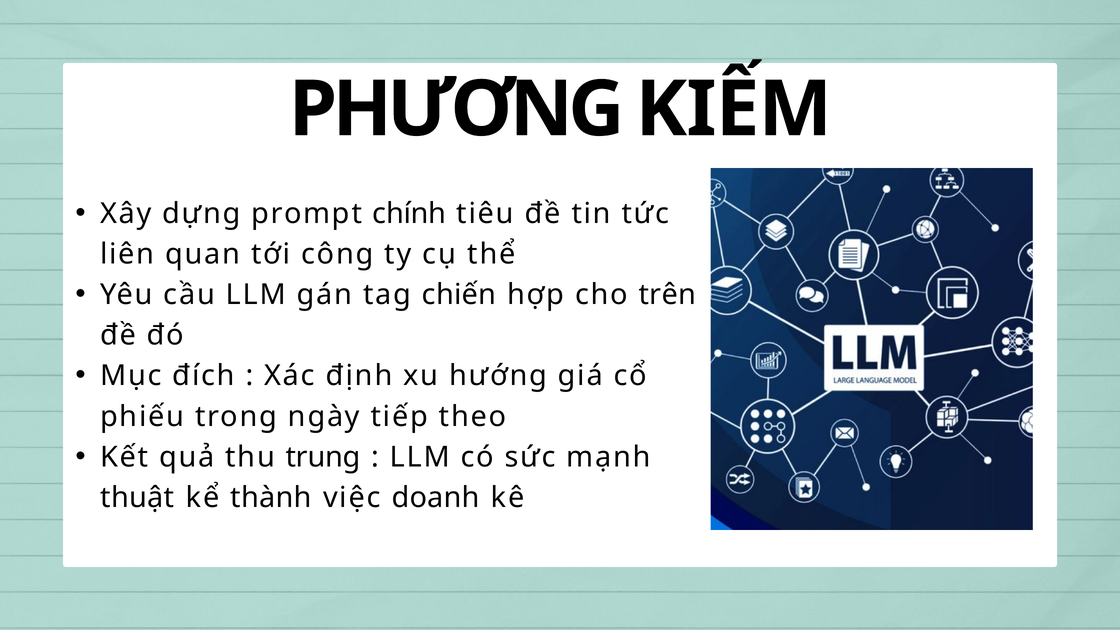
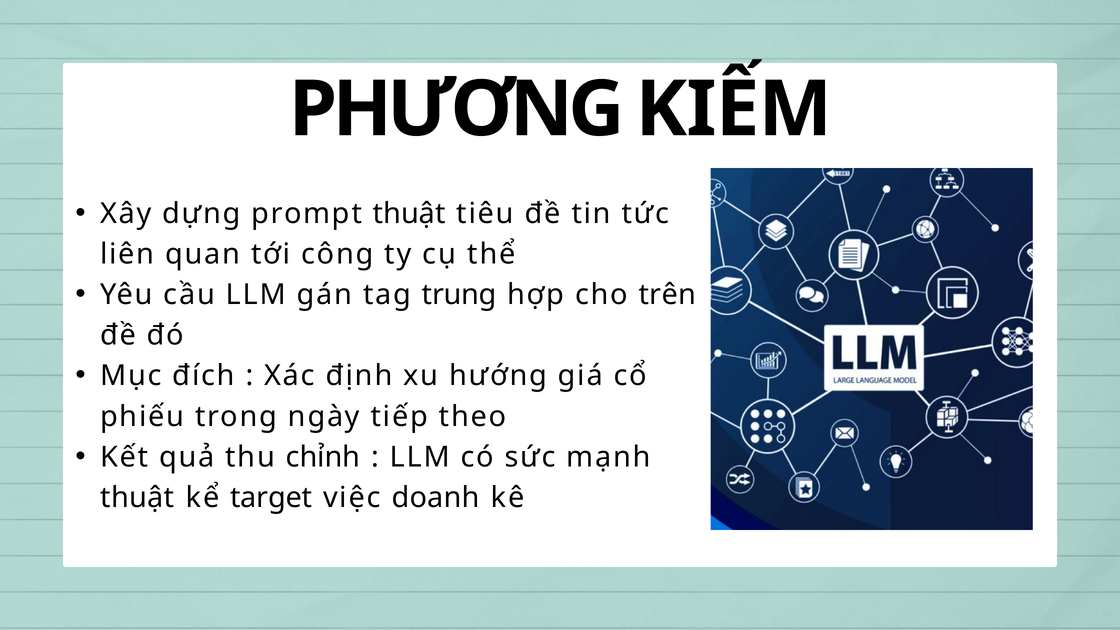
prompt chính: chính -> thuật
chiến: chiến -> trung
trung: trung -> chỉnh
thành: thành -> target
